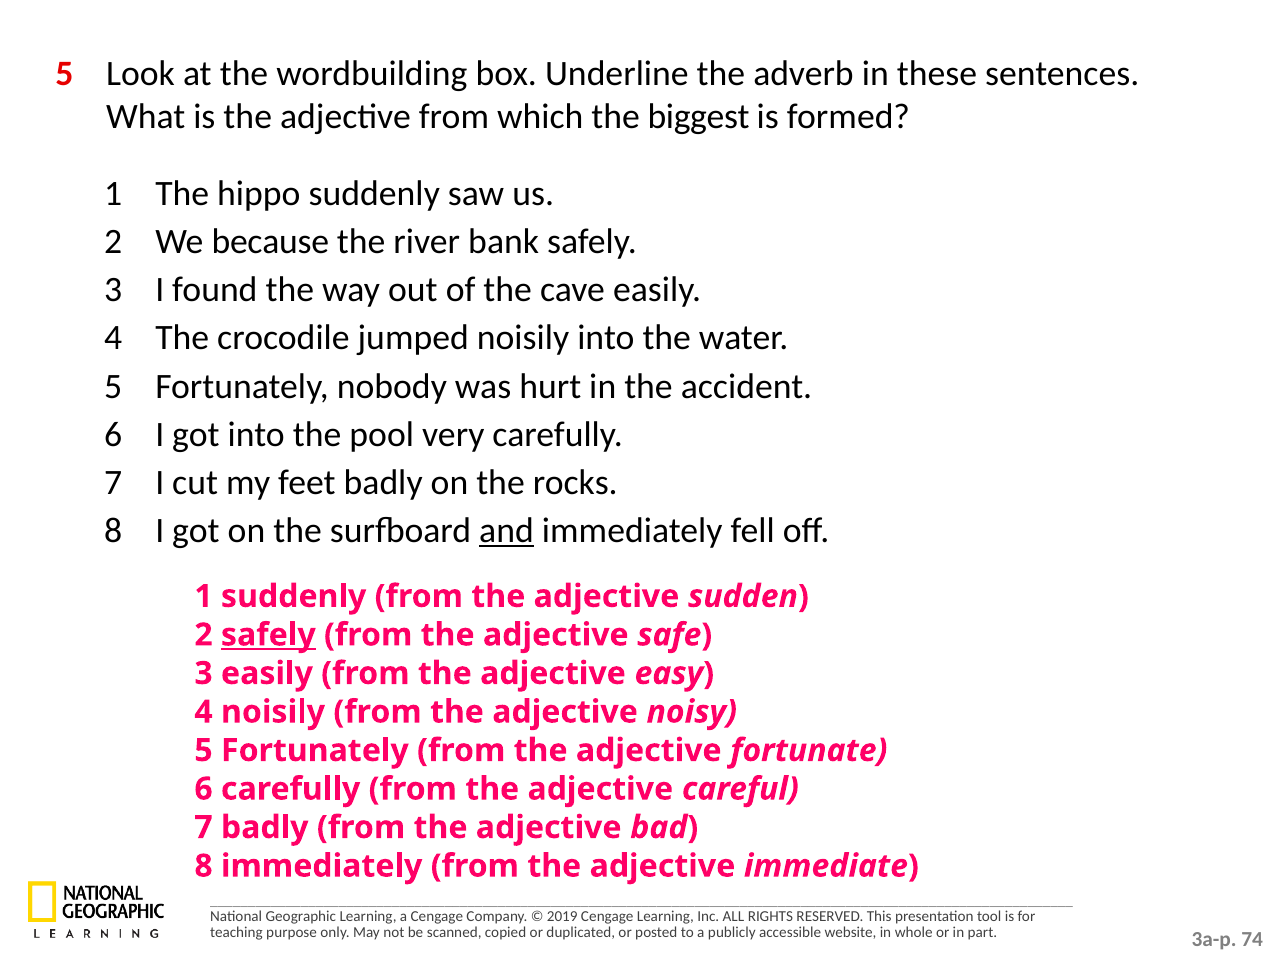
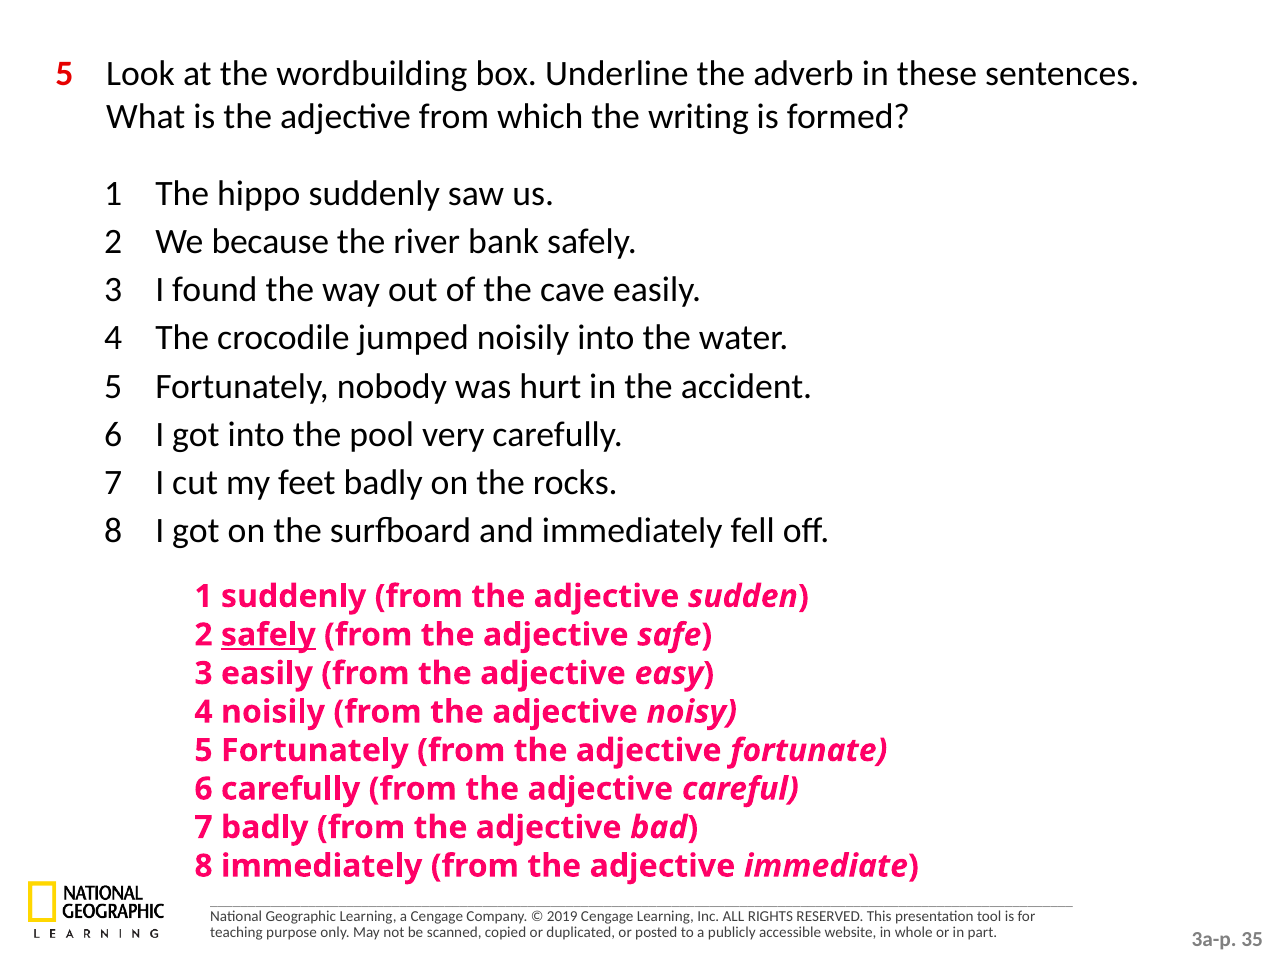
biggest: biggest -> writing
and underline: present -> none
74: 74 -> 35
